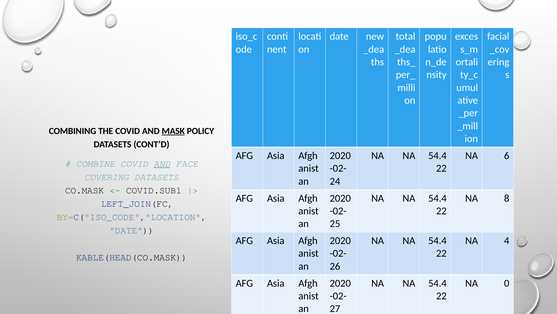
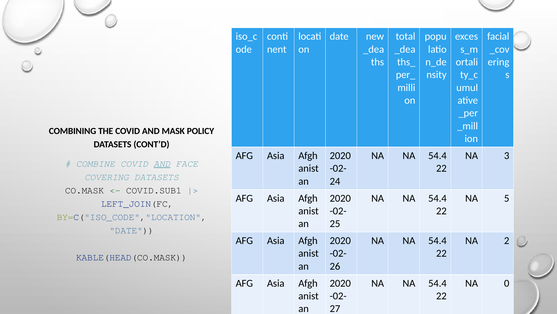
MASK underline: present -> none
6: 6 -> 3
8: 8 -> 5
4: 4 -> 2
